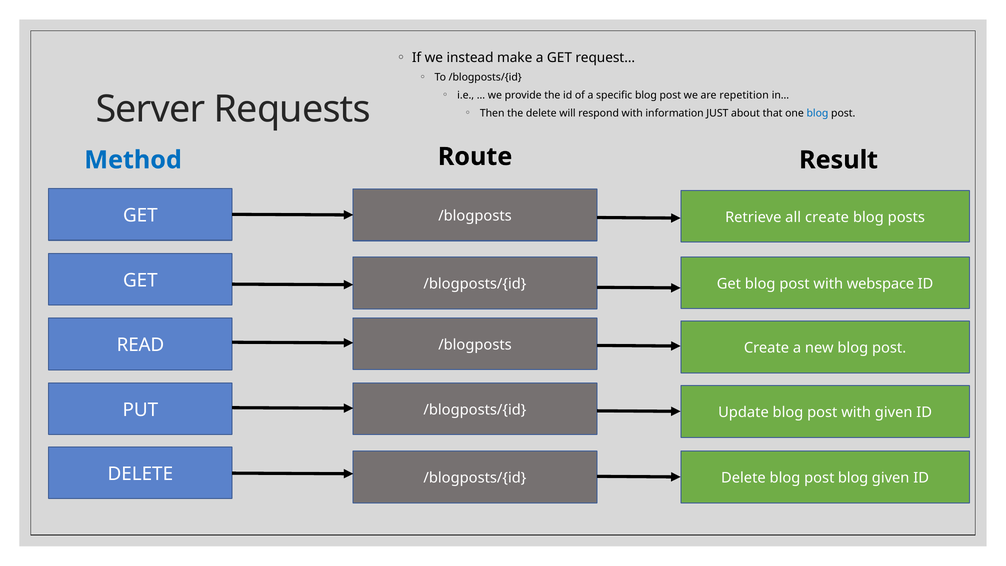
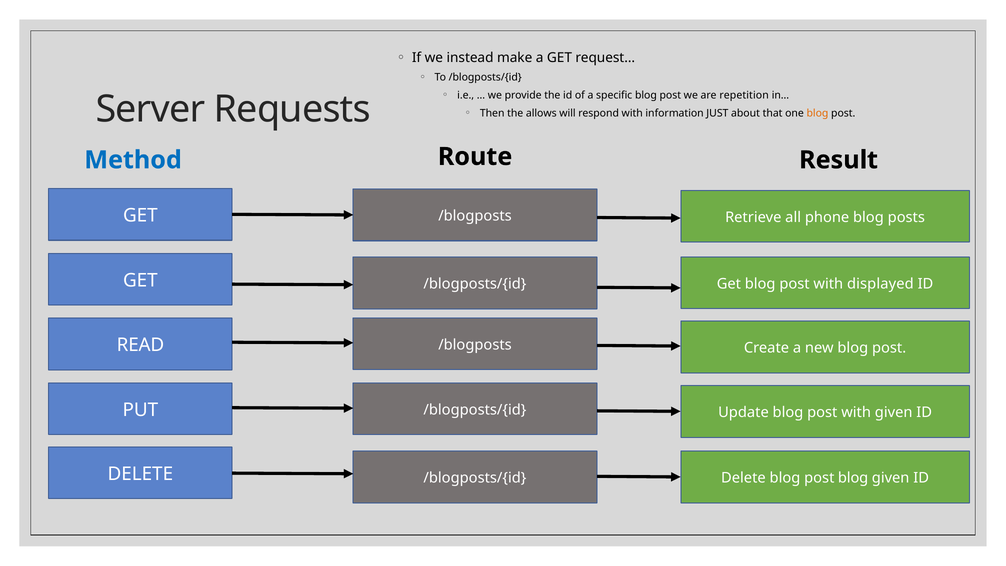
the delete: delete -> allows
blog at (817, 113) colour: blue -> orange
all create: create -> phone
webspace: webspace -> displayed
